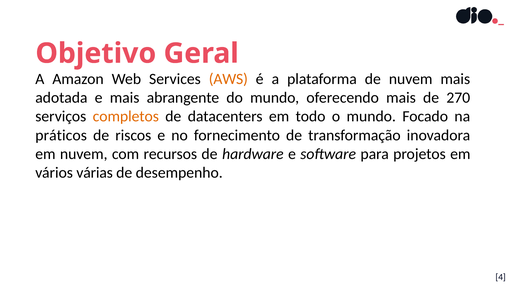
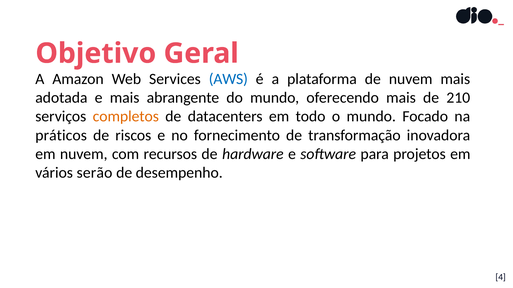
AWS colour: orange -> blue
270: 270 -> 210
várias: várias -> serão
